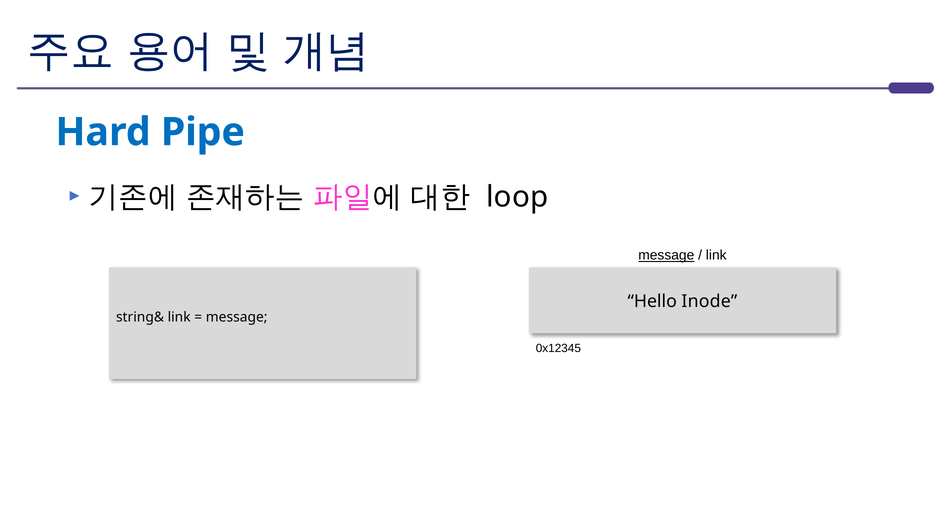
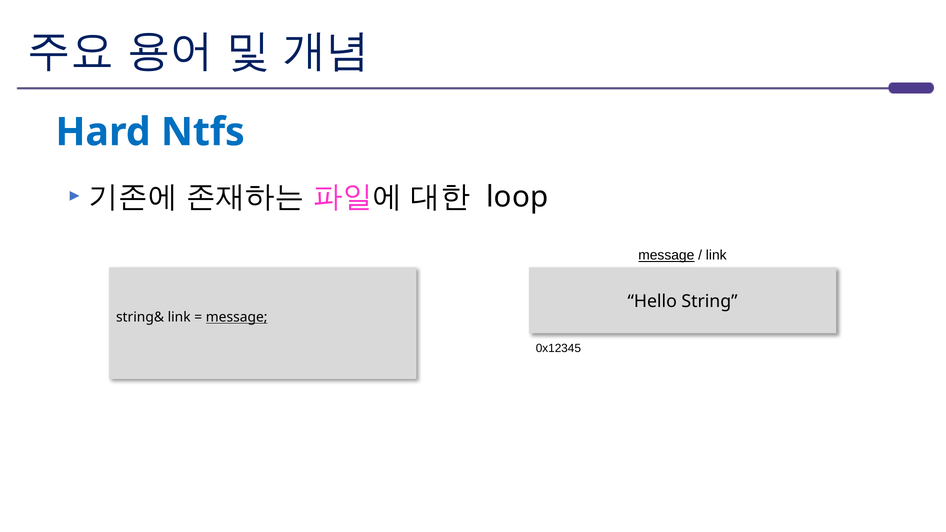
Pipe: Pipe -> Ntfs
Hello Inode: Inode -> String
message at (237, 317) underline: none -> present
